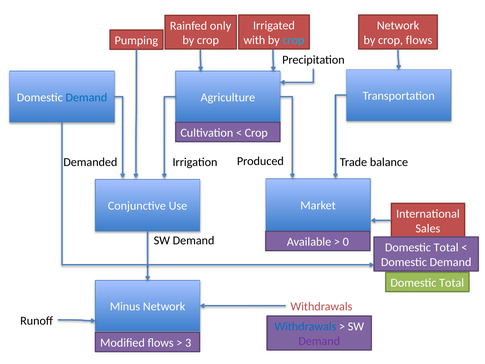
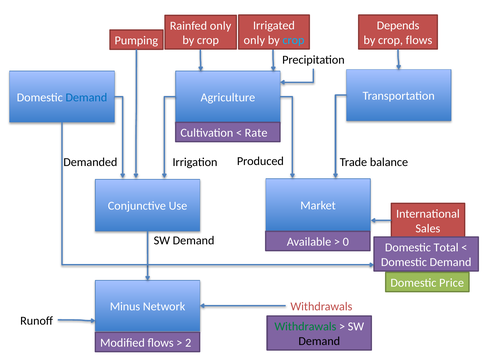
Network at (398, 26): Network -> Depends
with at (254, 40): with -> only
Crop at (256, 133): Crop -> Rate
Total at (452, 283): Total -> Price
Withdrawals at (305, 326) colour: blue -> green
Demand at (319, 341) colour: purple -> black
3: 3 -> 2
